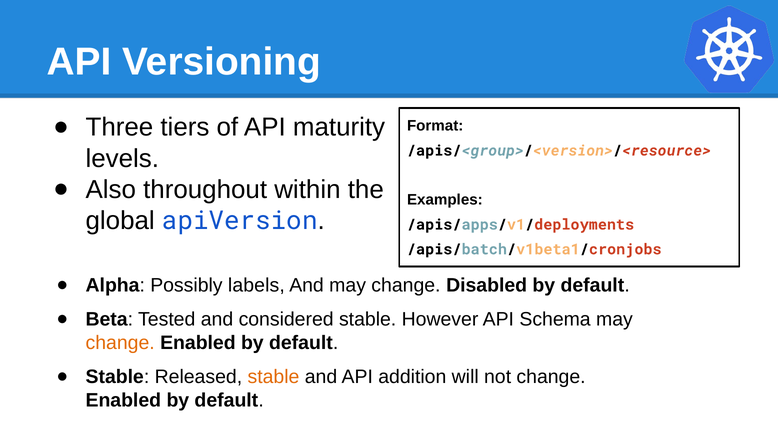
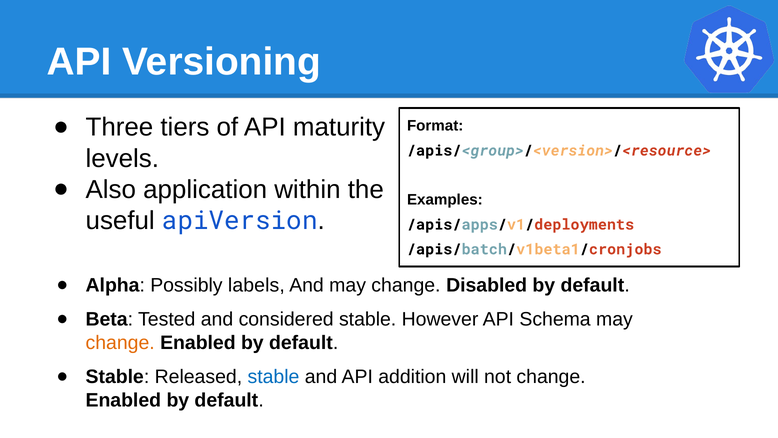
throughout: throughout -> application
global: global -> useful
stable at (273, 377) colour: orange -> blue
